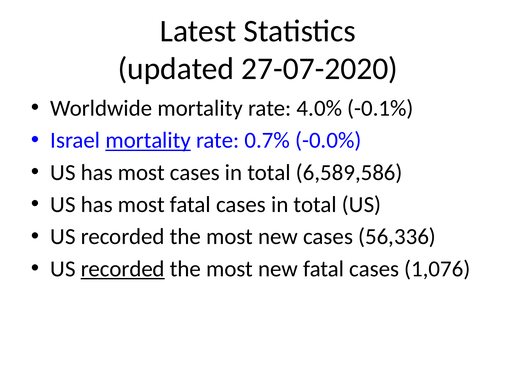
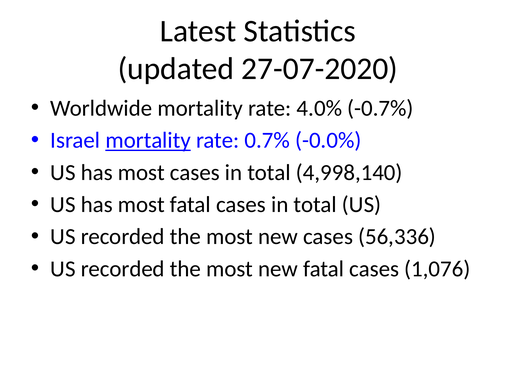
-0.1%: -0.1% -> -0.7%
6,589,586: 6,589,586 -> 4,998,140
recorded at (123, 269) underline: present -> none
